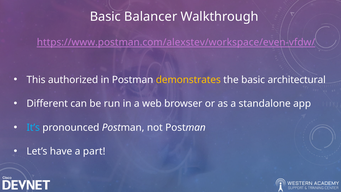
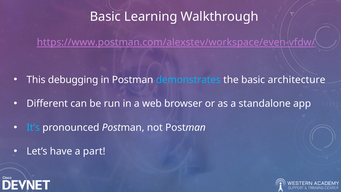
Balancer: Balancer -> Learning
authorized: authorized -> debugging
demonstrates colour: yellow -> light blue
architectural: architectural -> architecture
